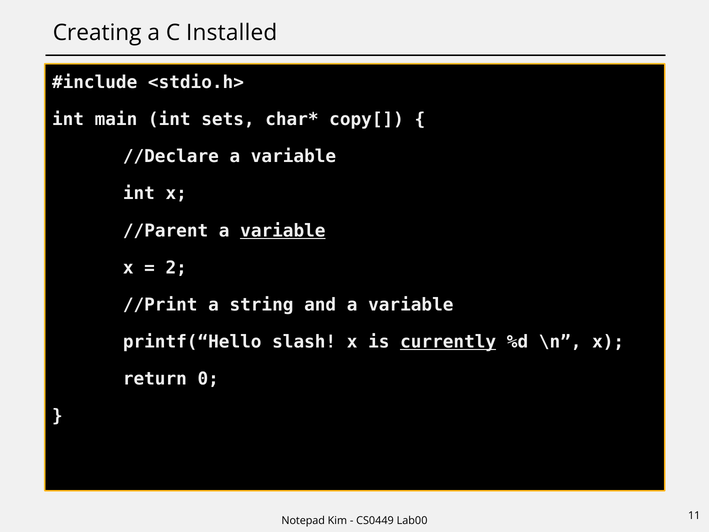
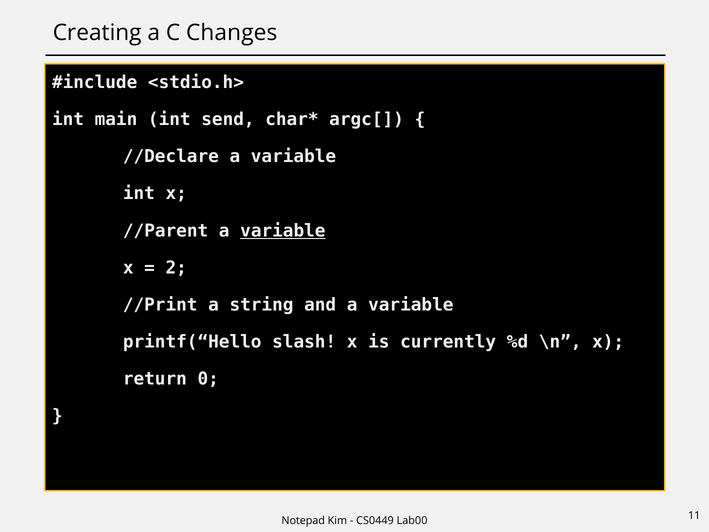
Installed: Installed -> Changes
sets: sets -> send
copy[: copy[ -> argc[
currently underline: present -> none
